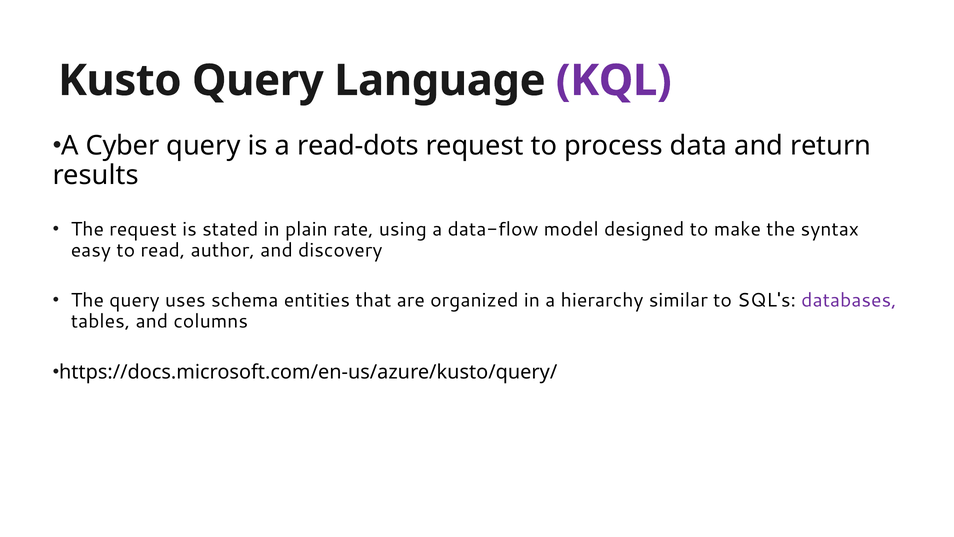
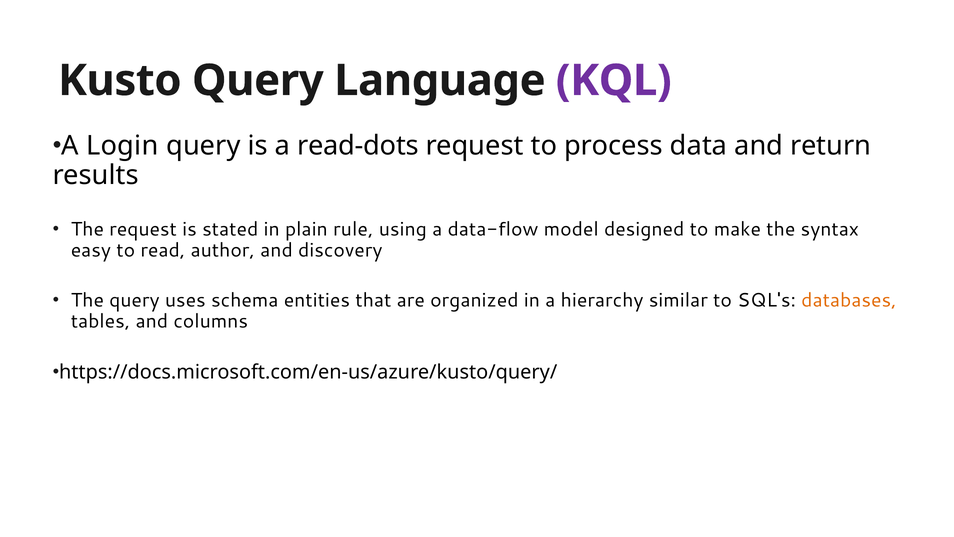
Cyber: Cyber -> Login
rate: rate -> rule
databases colour: purple -> orange
